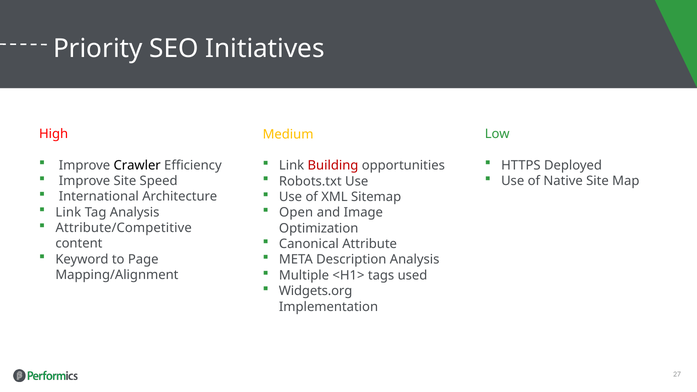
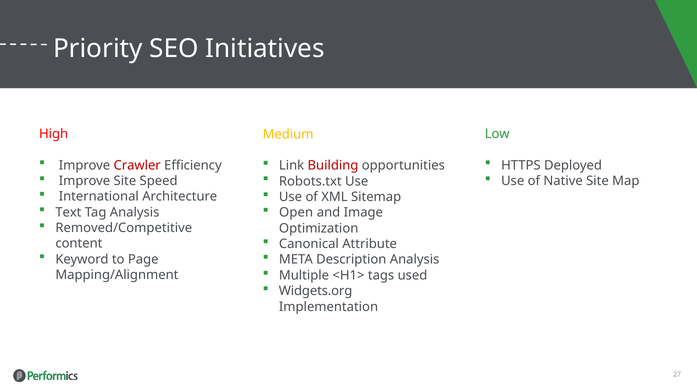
Crawler colour: black -> red
Link at (68, 212): Link -> Text
Attribute/Competitive: Attribute/Competitive -> Removed/Competitive
